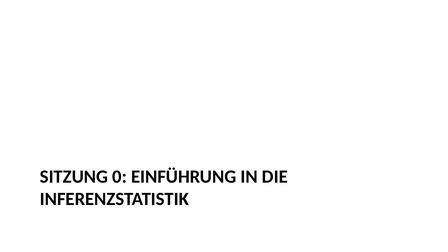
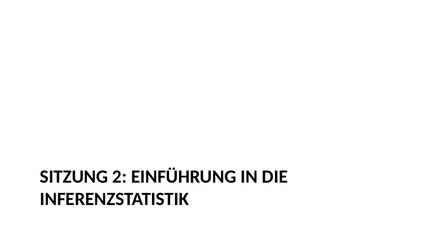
0: 0 -> 2
